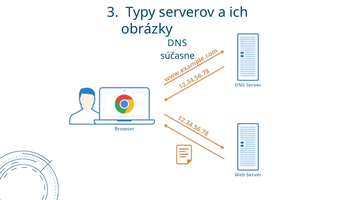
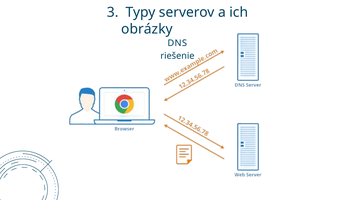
súčasne: súčasne -> riešenie
